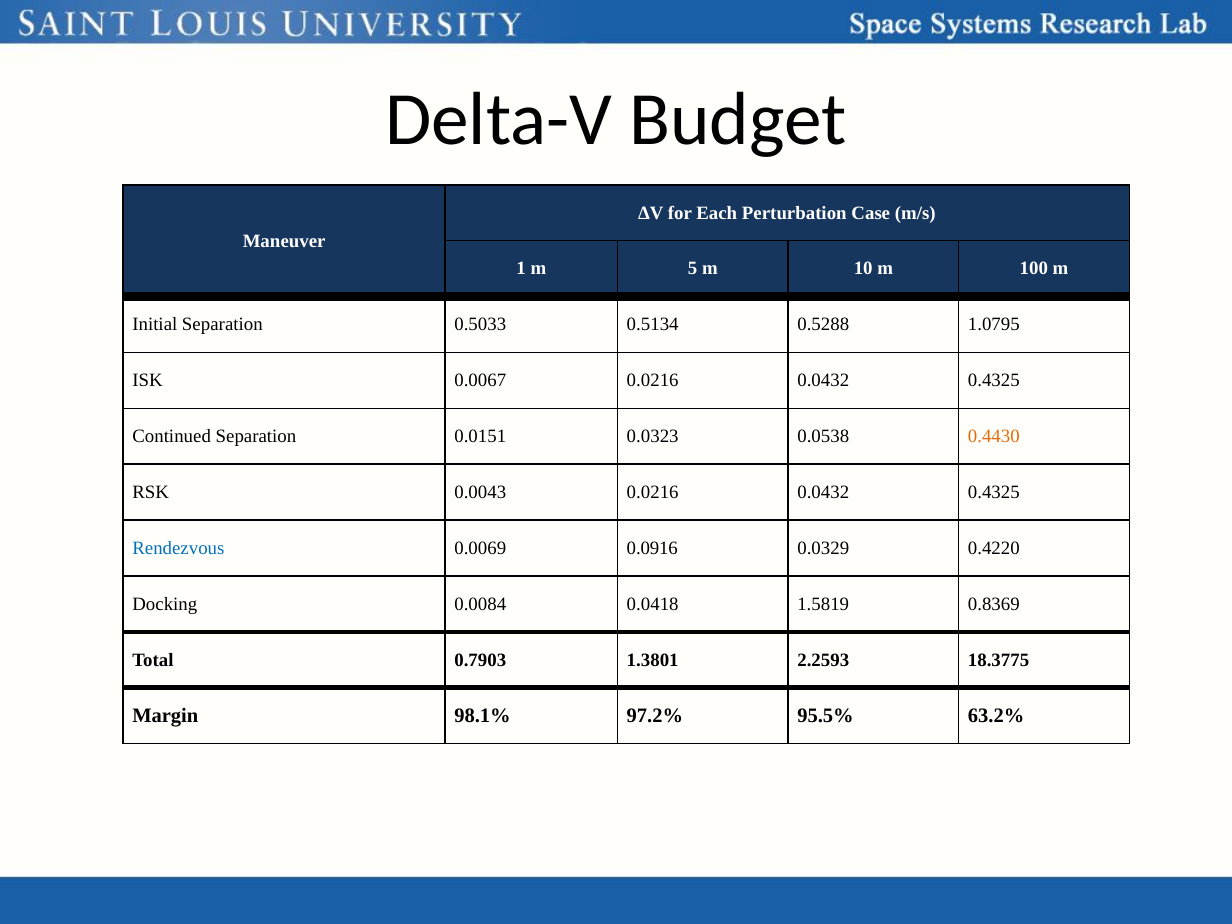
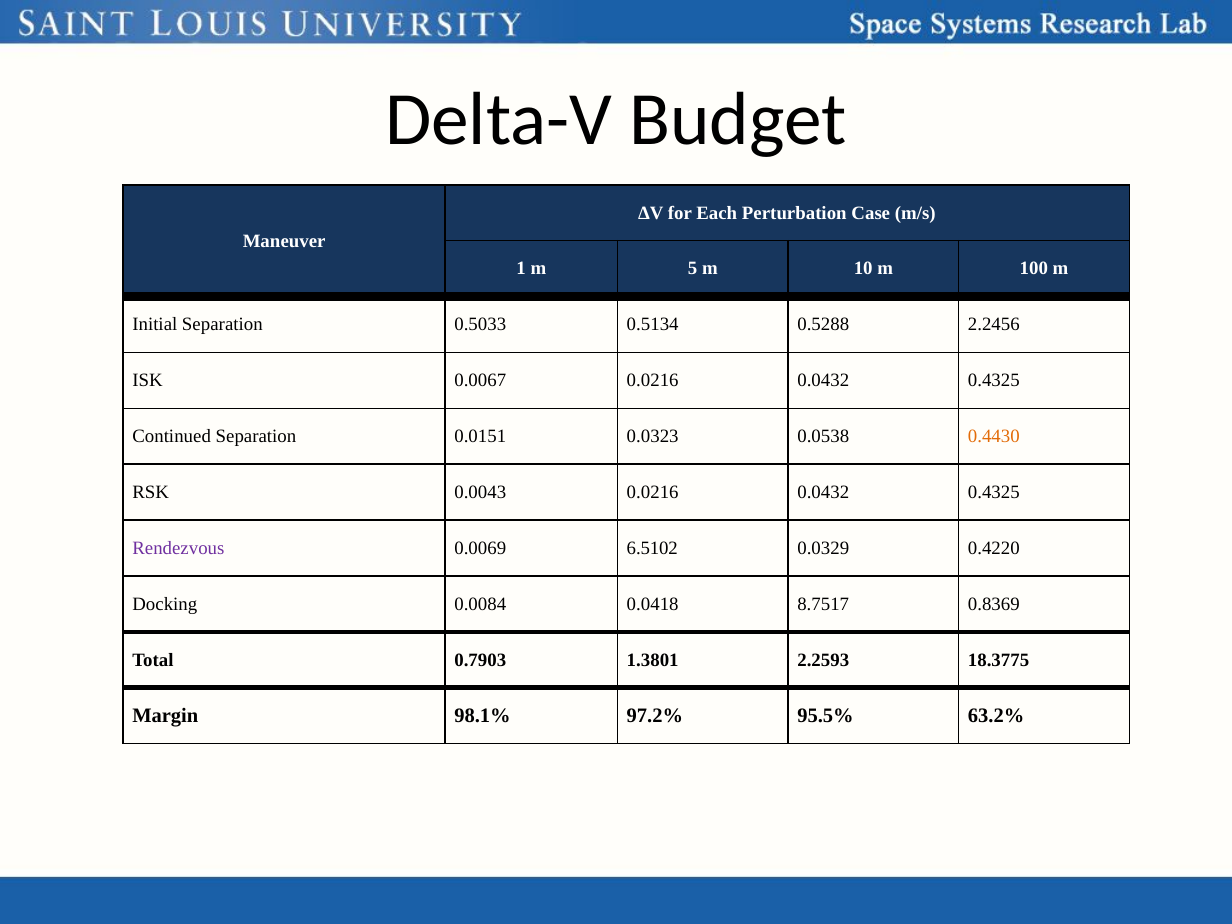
1.0795: 1.0795 -> 2.2456
Rendezvous colour: blue -> purple
0.0916: 0.0916 -> 6.5102
1.5819: 1.5819 -> 8.7517
